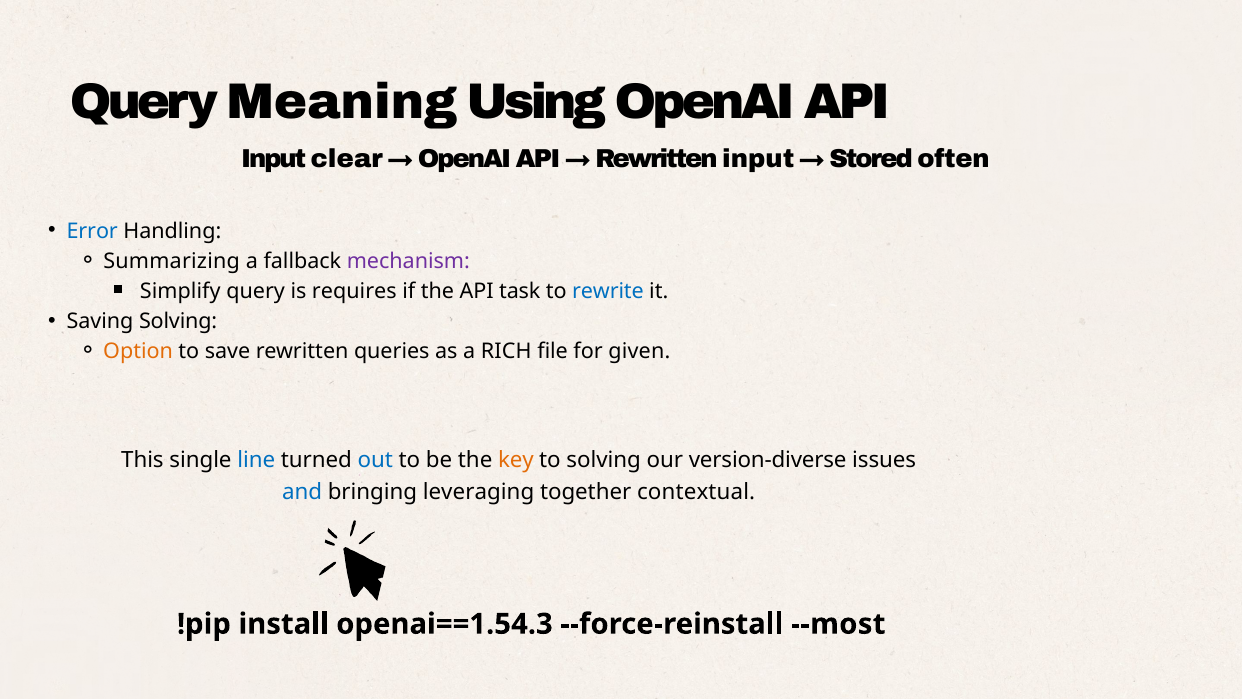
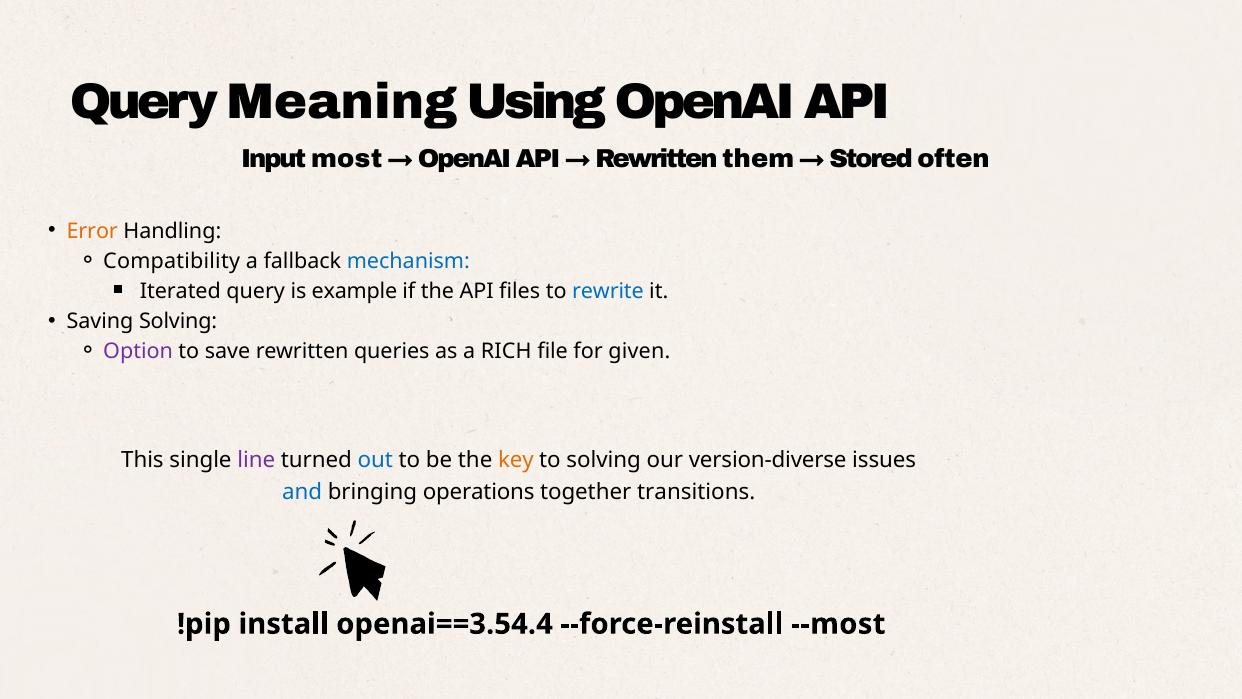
clear: clear -> most
Rewritten input: input -> them
Error colour: blue -> orange
Summarizing: Summarizing -> Compatibility
mechanism colour: purple -> blue
Simplify: Simplify -> Iterated
requires: requires -> example
task: task -> files
Option colour: orange -> purple
line colour: blue -> purple
leveraging: leveraging -> operations
contextual: contextual -> transitions
openai==1.54.3: openai==1.54.3 -> openai==3.54.4
